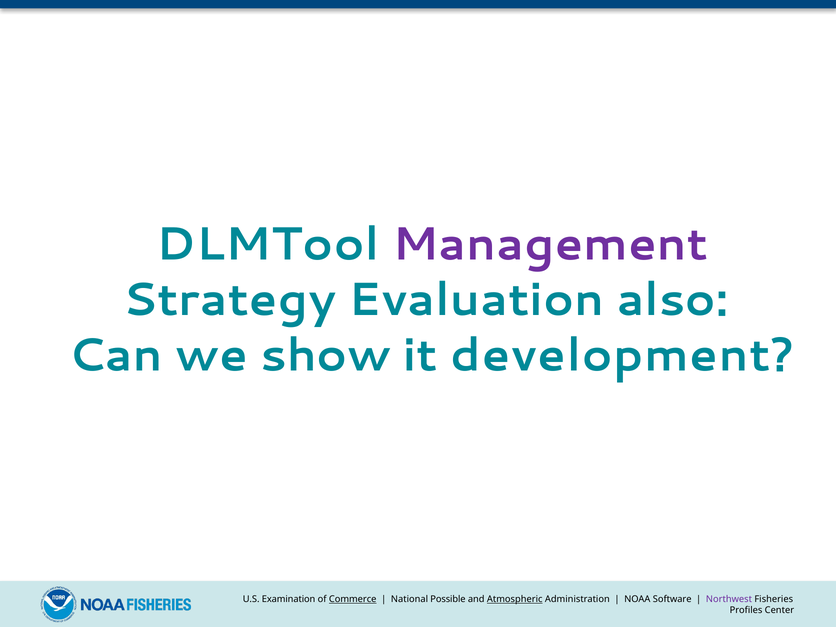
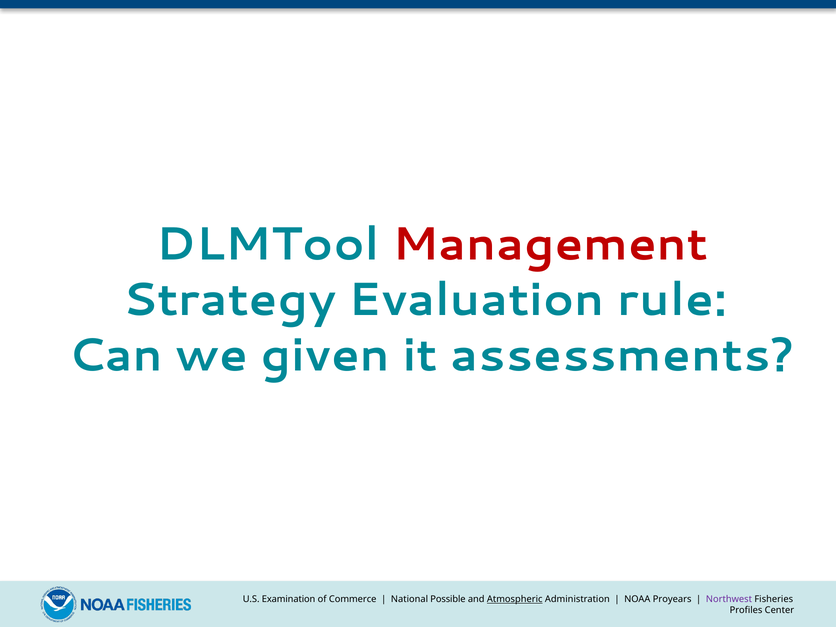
Management colour: purple -> red
also: also -> rule
show: show -> given
development: development -> assessments
Commerce underline: present -> none
Software: Software -> Proyears
